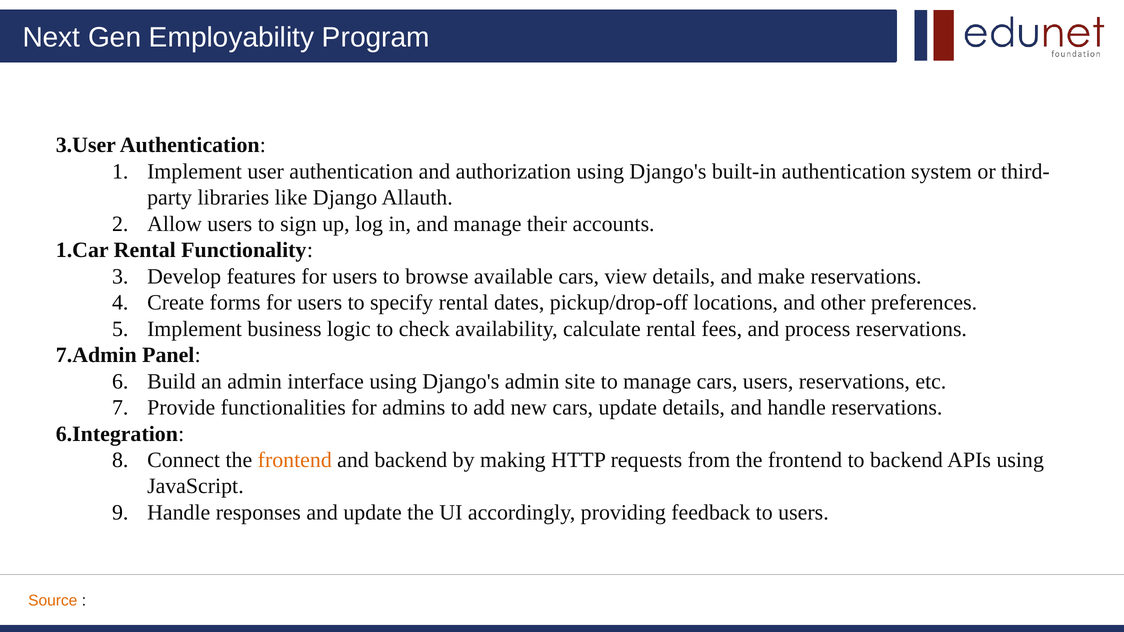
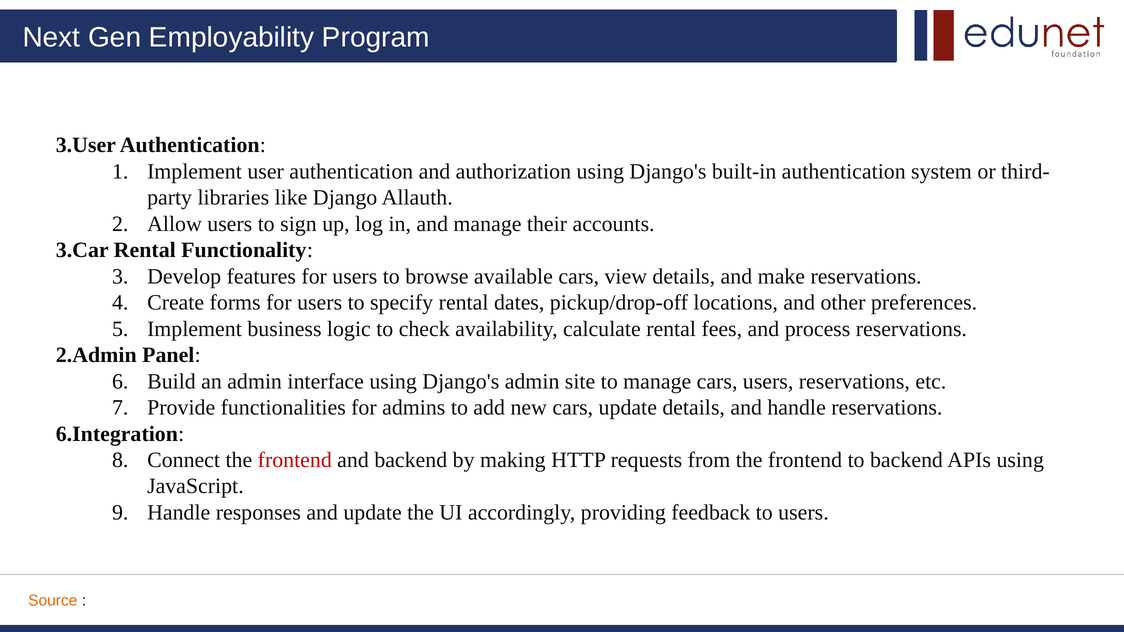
1.Car: 1.Car -> 3.Car
7.Admin: 7.Admin -> 2.Admin
frontend at (295, 460) colour: orange -> red
